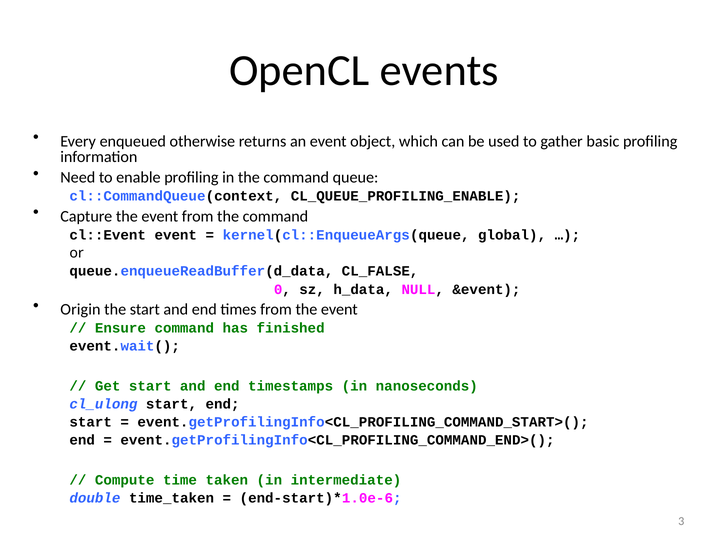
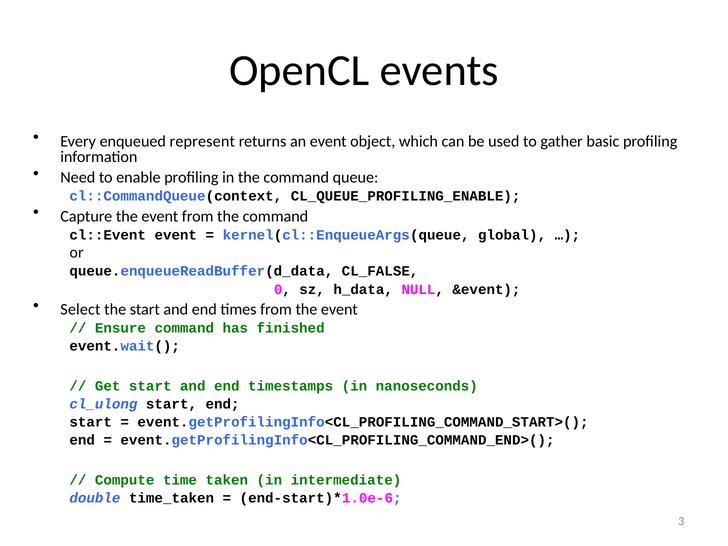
otherwise: otherwise -> represent
Origin: Origin -> Select
